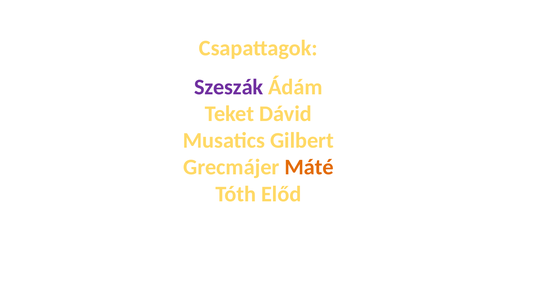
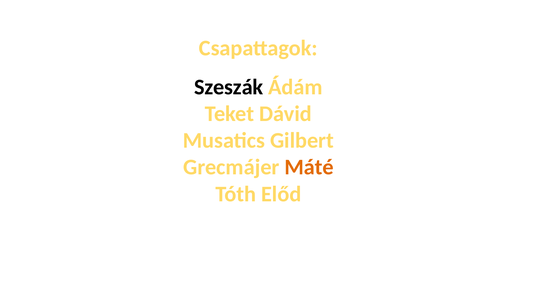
Szeszák colour: purple -> black
